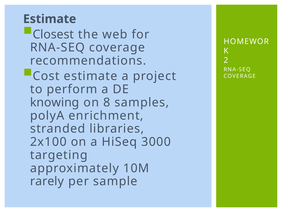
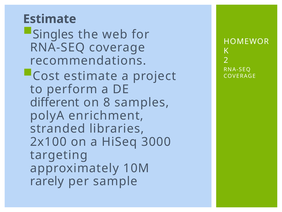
Closest: Closest -> Singles
knowing: knowing -> different
